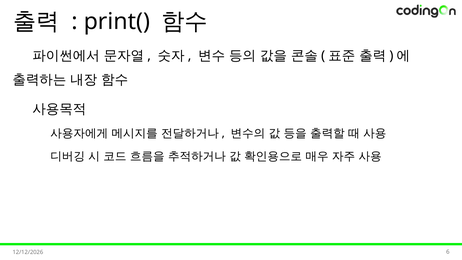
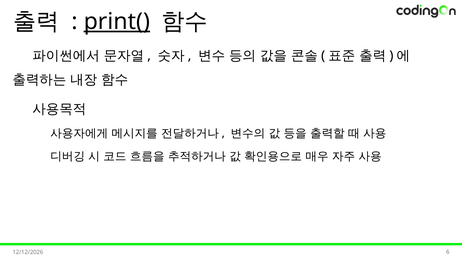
print( underline: none -> present
